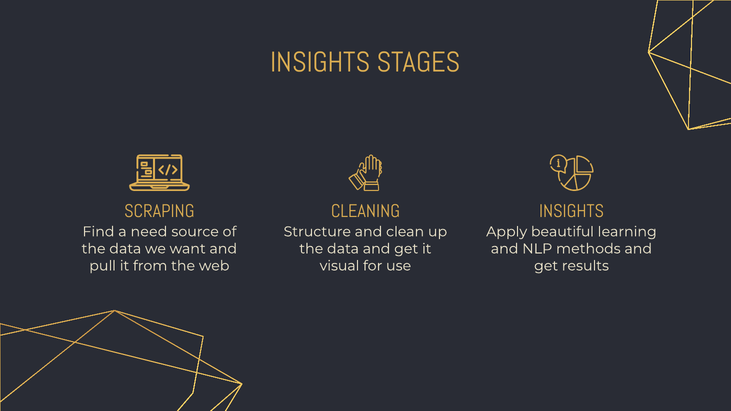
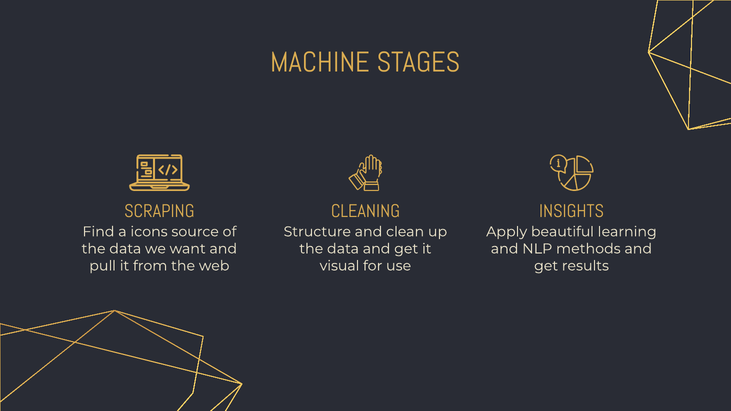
INSIGHTS at (320, 62): INSIGHTS -> MACHINE
need: need -> icons
